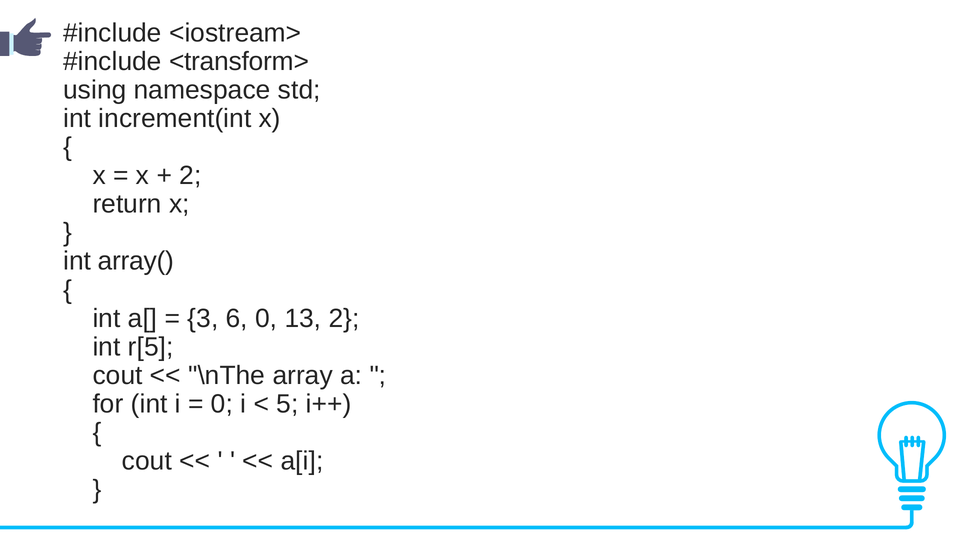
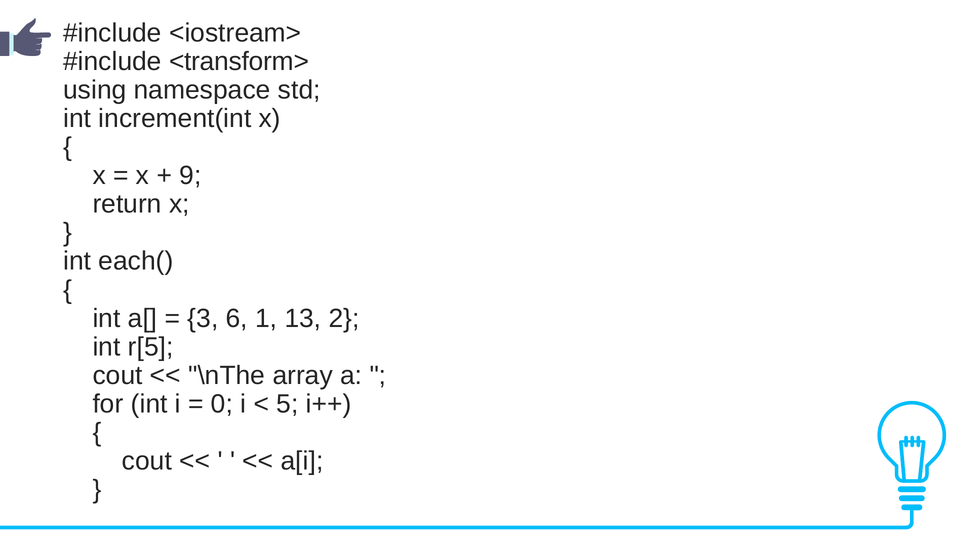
2 at (190, 176): 2 -> 9
array(: array( -> each(
6 0: 0 -> 1
